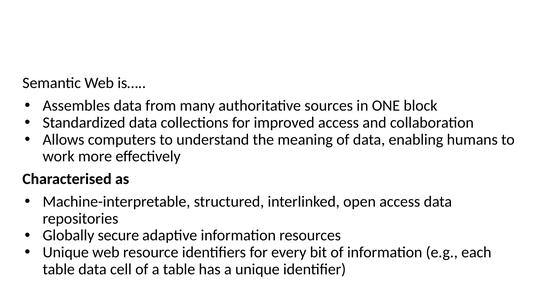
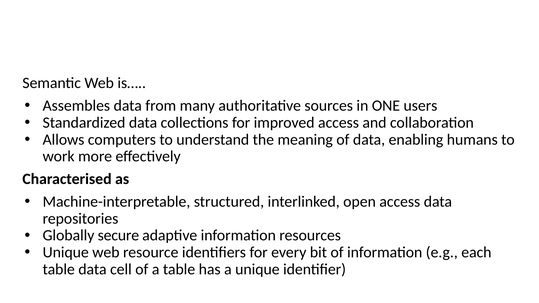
block: block -> users
